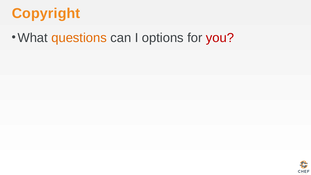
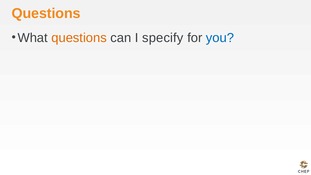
Copyright at (46, 13): Copyright -> Questions
options: options -> specify
you colour: red -> blue
